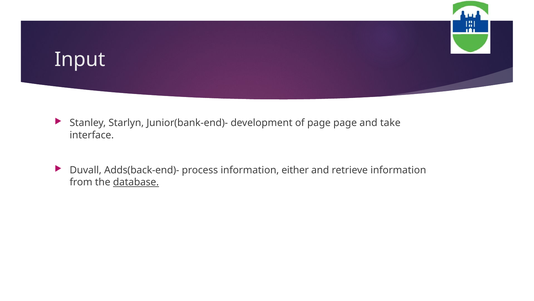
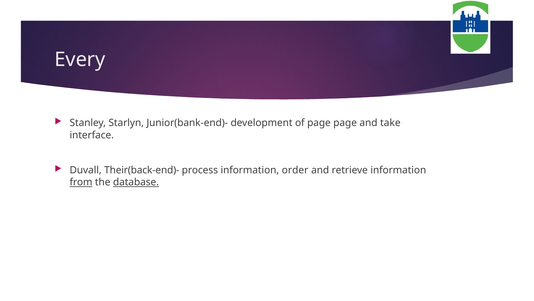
Input: Input -> Every
Adds(back-end)-: Adds(back-end)- -> Their(back-end)-
either: either -> order
from underline: none -> present
